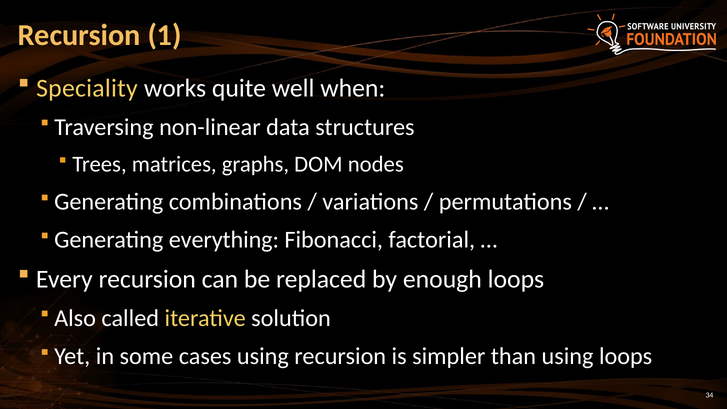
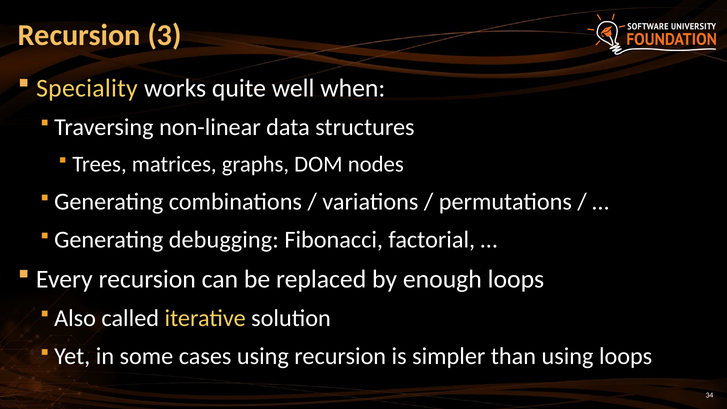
1: 1 -> 3
everything: everything -> debugging
